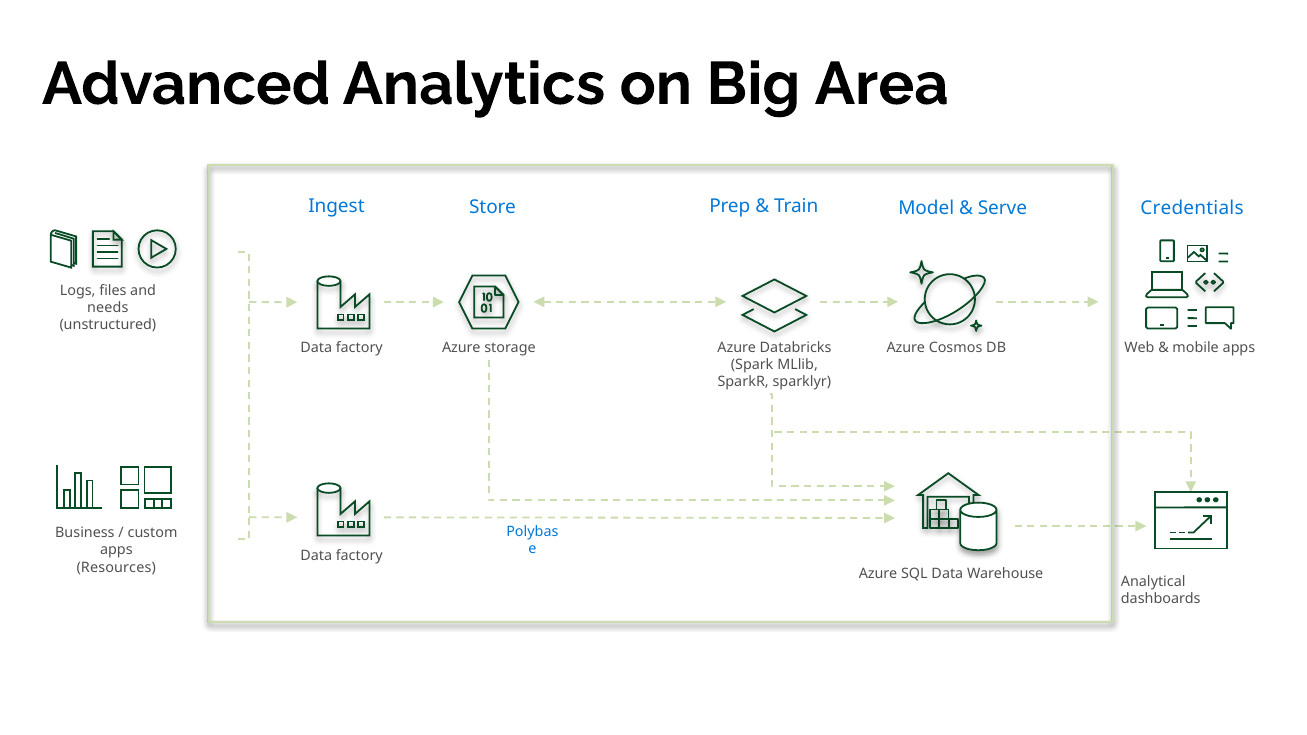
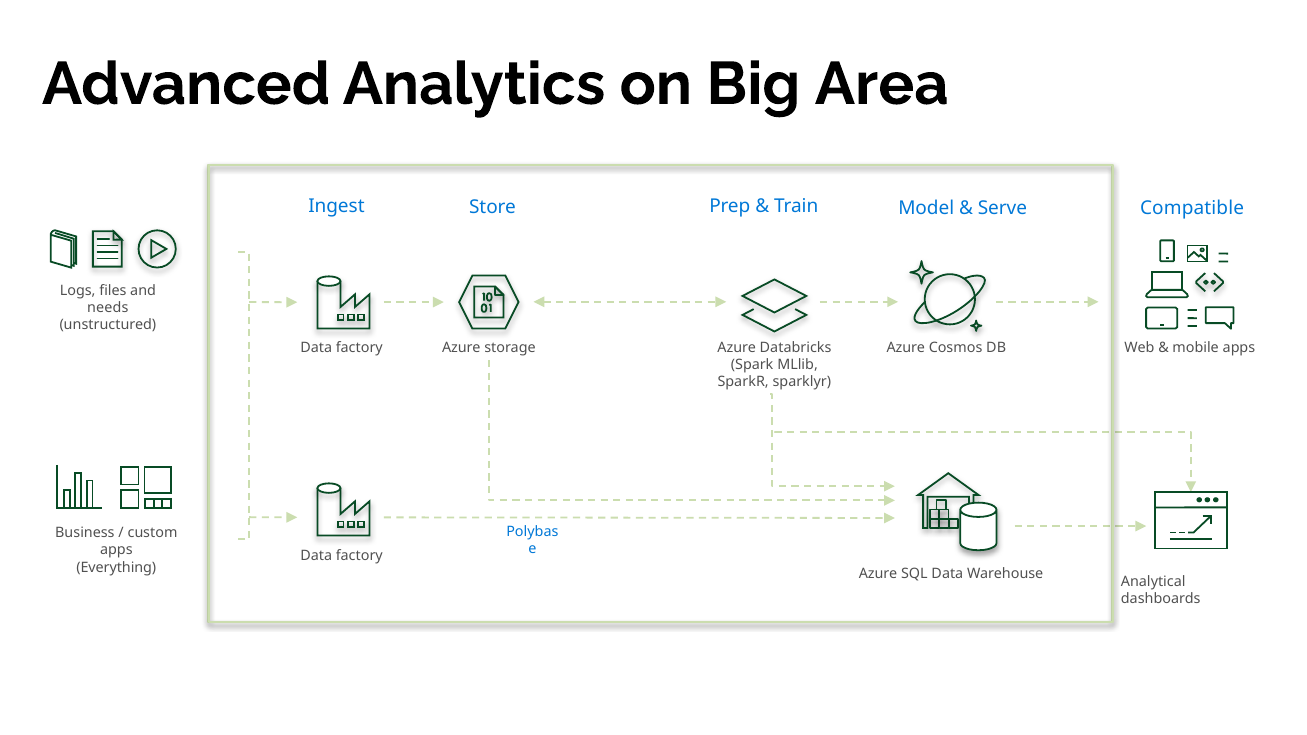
Credentials: Credentials -> Compatible
Resources: Resources -> Everything
